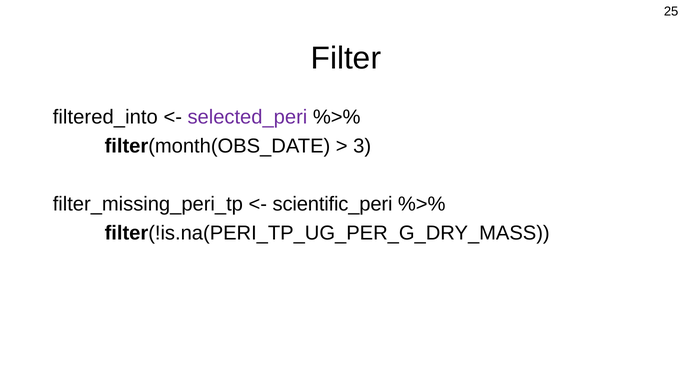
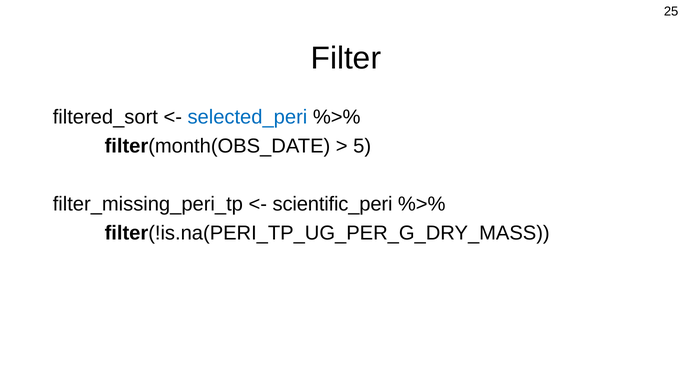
filtered_into: filtered_into -> filtered_sort
selected_peri colour: purple -> blue
3: 3 -> 5
